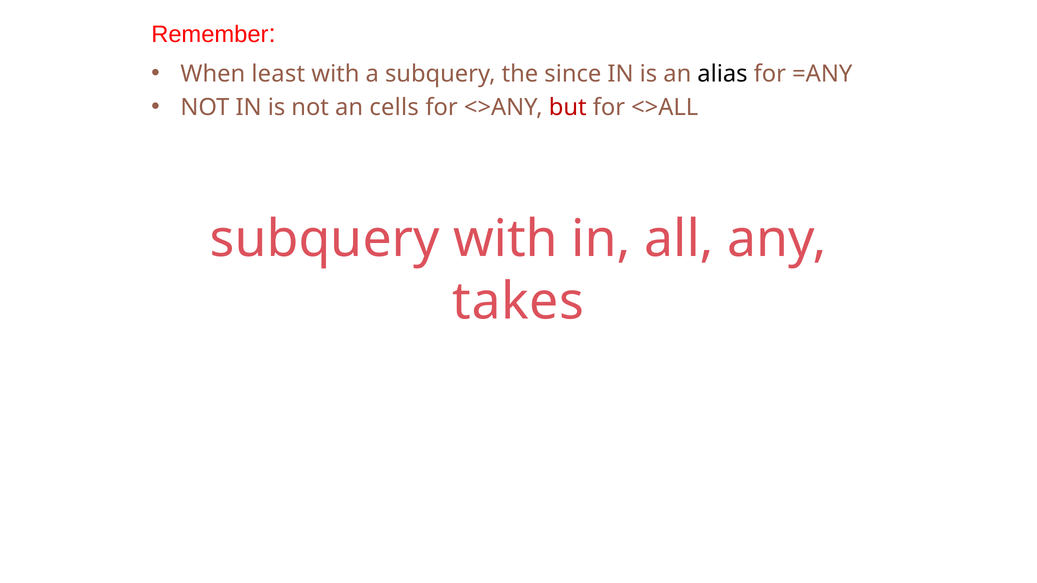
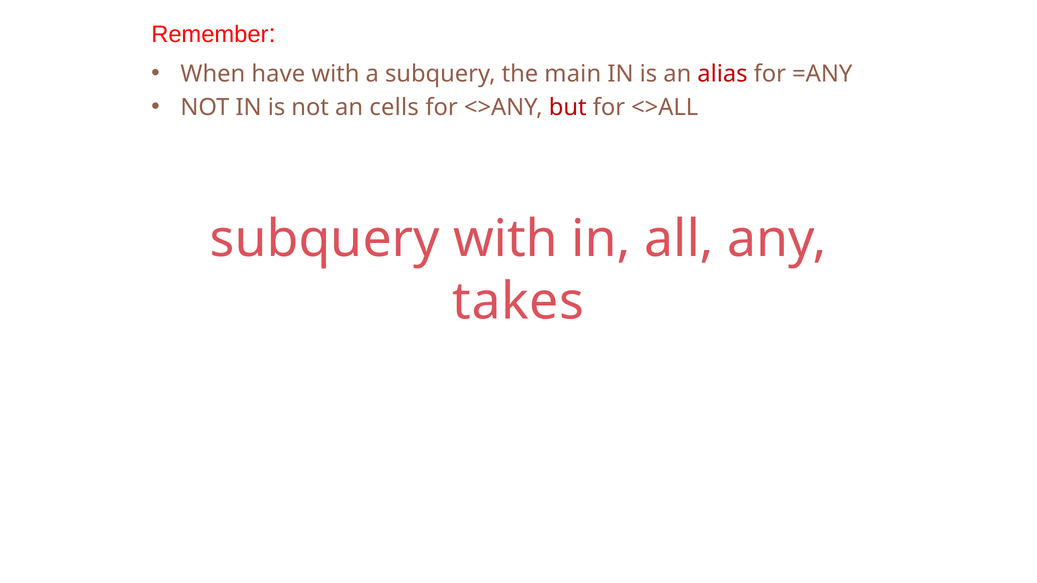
least: least -> have
since: since -> main
alias colour: black -> red
